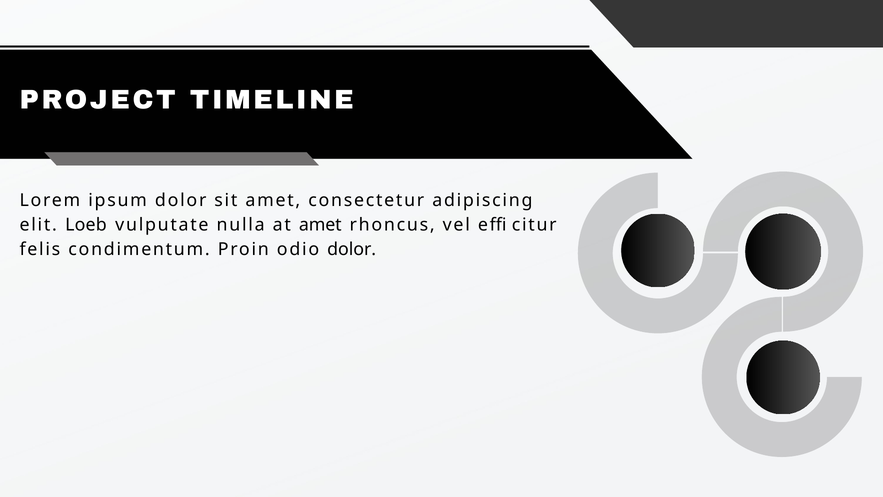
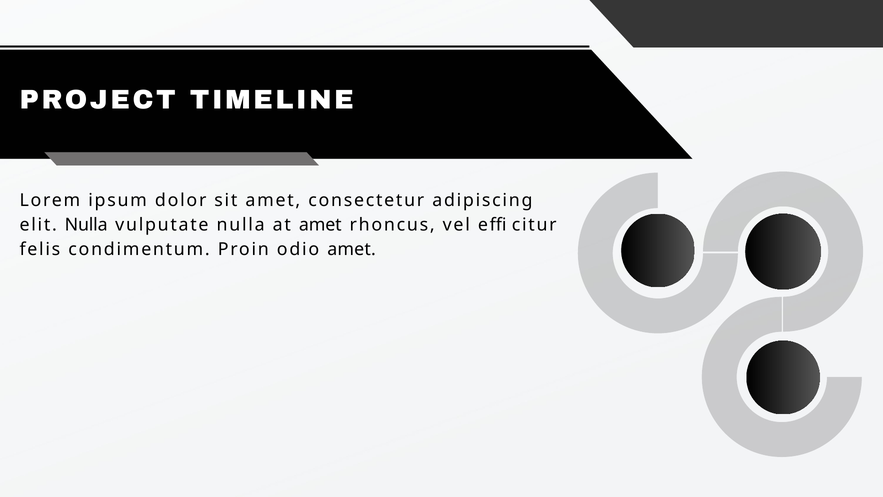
elit Loeb: Loeb -> Nulla
odio dolor: dolor -> amet
